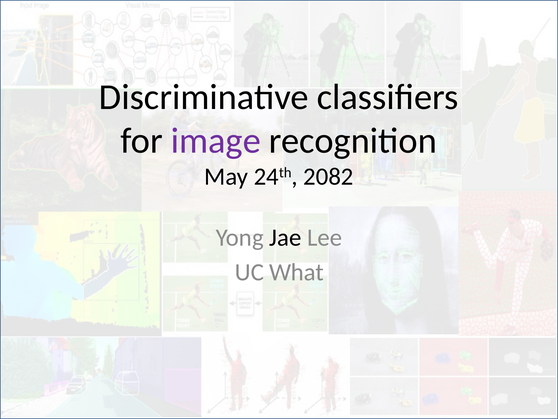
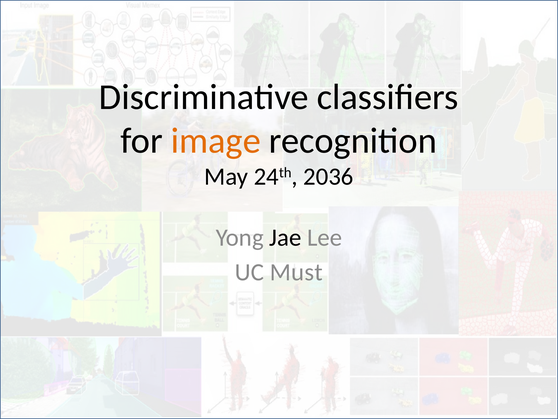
image colour: purple -> orange
2082: 2082 -> 2036
What: What -> Must
